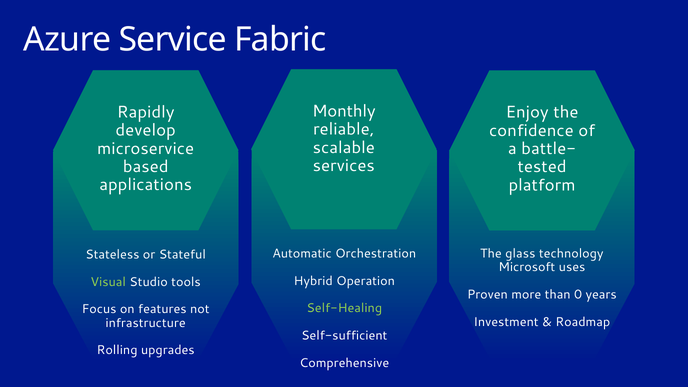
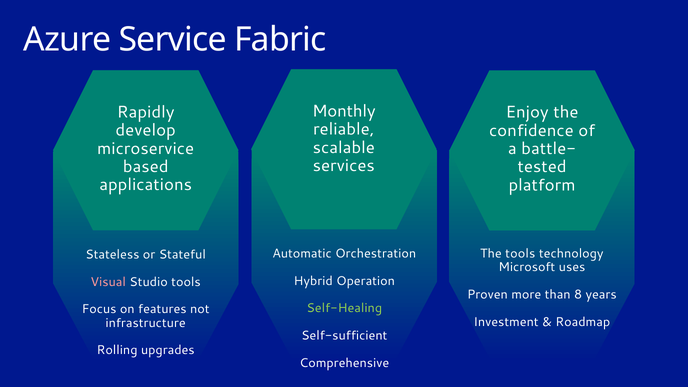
The glass: glass -> tools
Visual colour: light green -> pink
0: 0 -> 8
